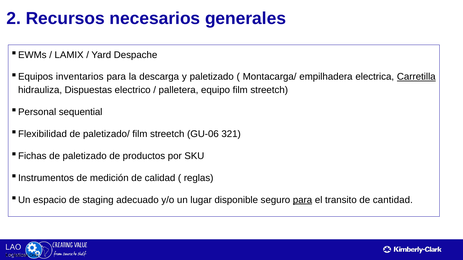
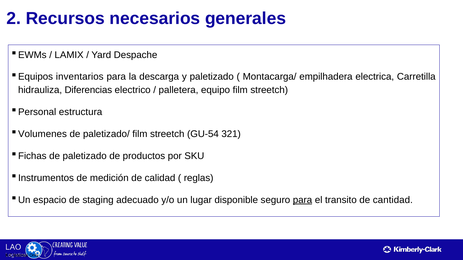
Carretilla underline: present -> none
Dispuestas: Dispuestas -> Diferencias
sequential: sequential -> estructura
Flexibilidad: Flexibilidad -> Volumenes
GU-06: GU-06 -> GU-54
